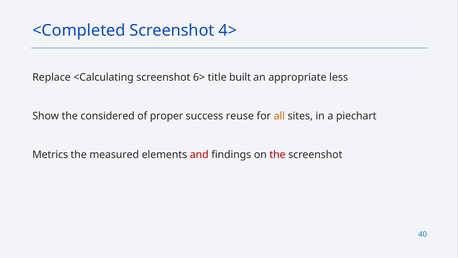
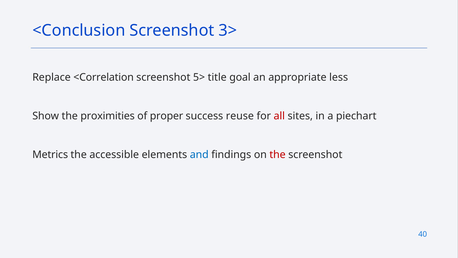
<Completed: <Completed -> <Conclusion
4>: 4> -> 3>
<Calculating: <Calculating -> <Correlation
6>: 6> -> 5>
built: built -> goal
considered: considered -> proximities
all colour: orange -> red
measured: measured -> accessible
and colour: red -> blue
